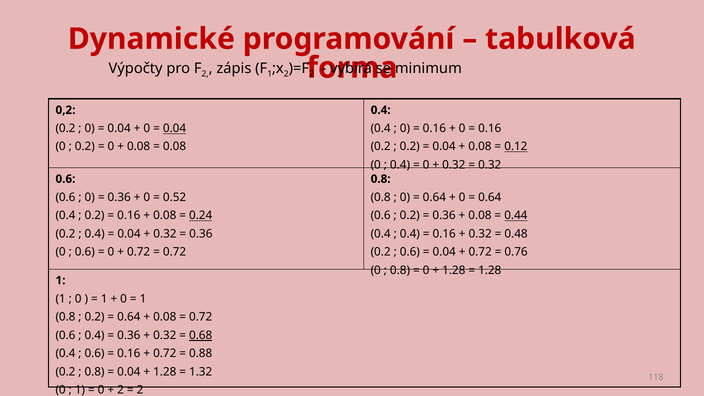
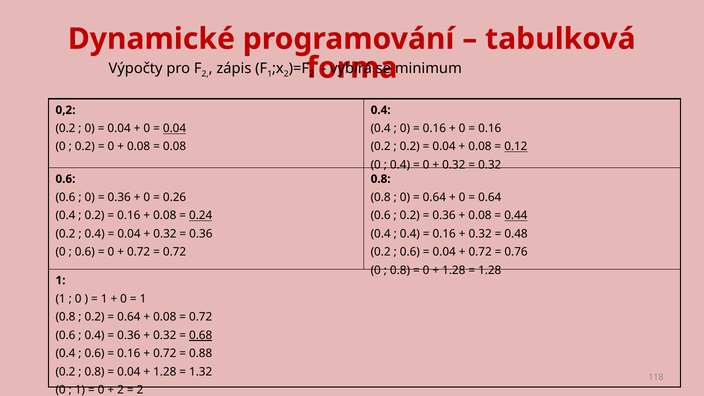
0.52: 0.52 -> 0.26
